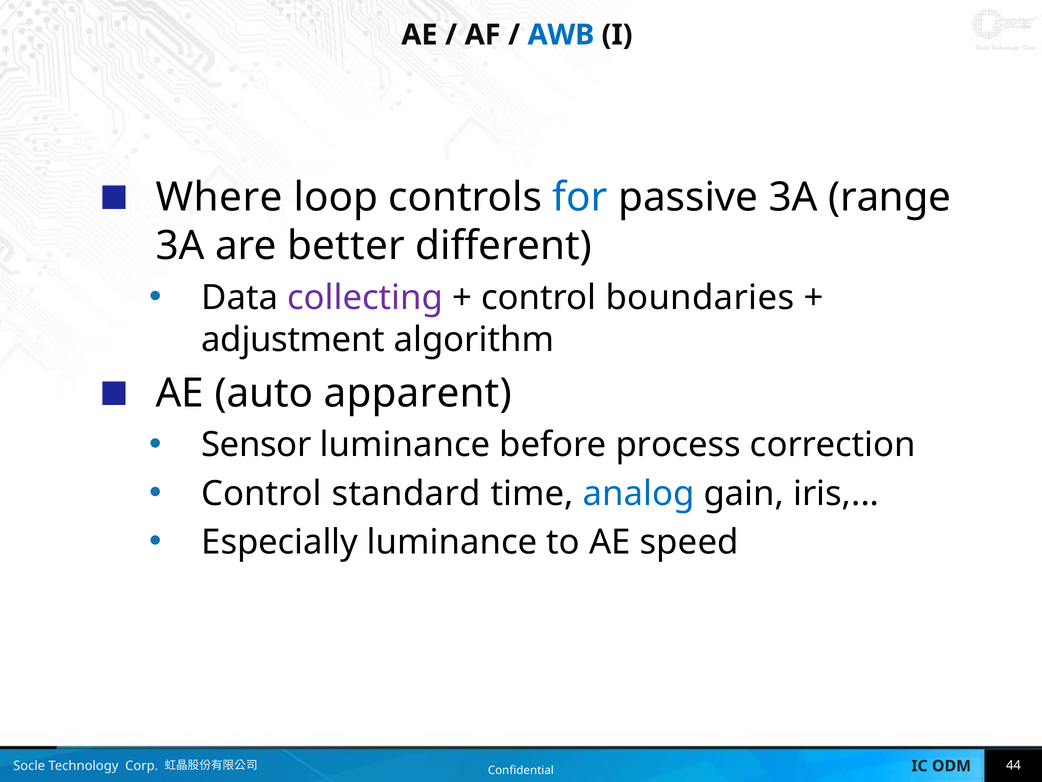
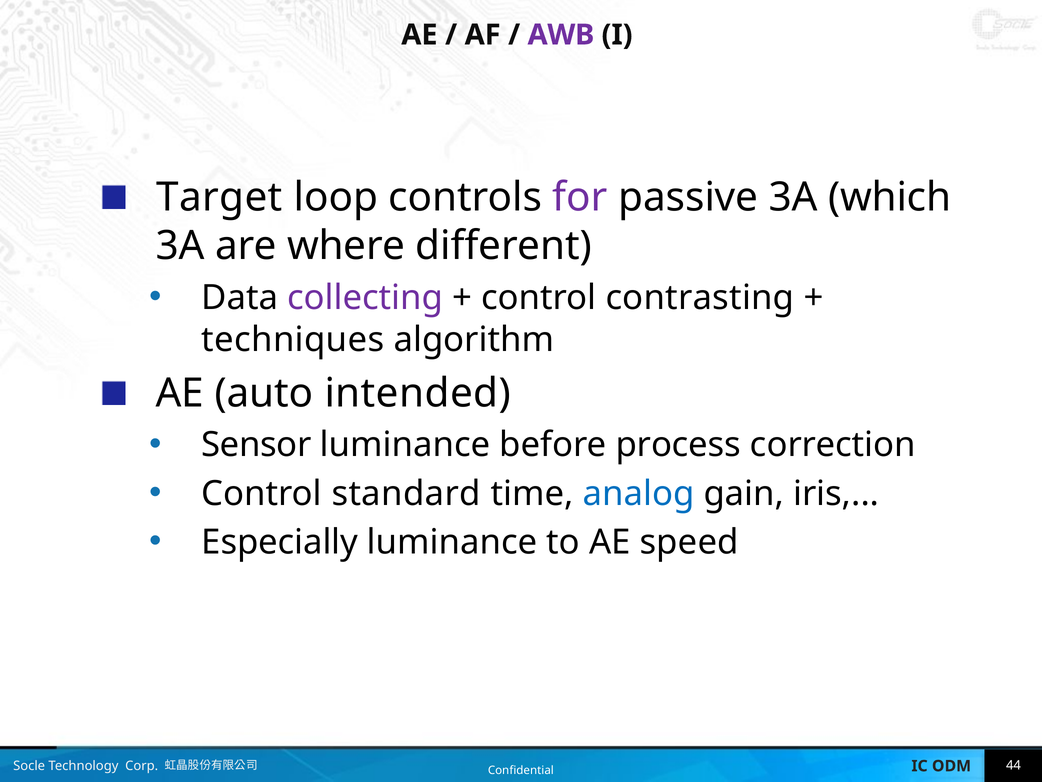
AWB colour: blue -> purple
Where: Where -> Target
for colour: blue -> purple
range: range -> which
better: better -> where
boundaries: boundaries -> contrasting
adjustment: adjustment -> techniques
apparent: apparent -> intended
